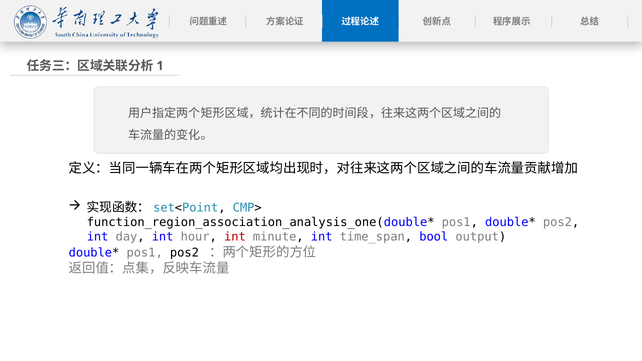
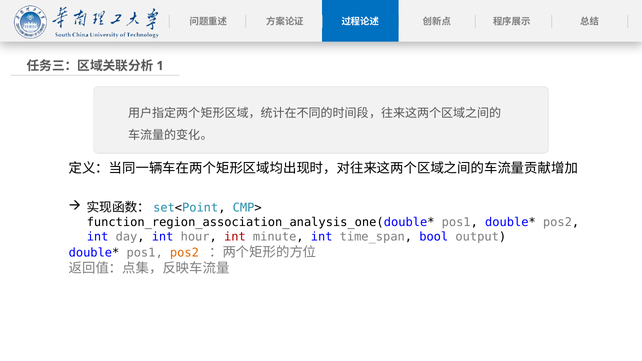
pos2 at (184, 253) colour: black -> orange
